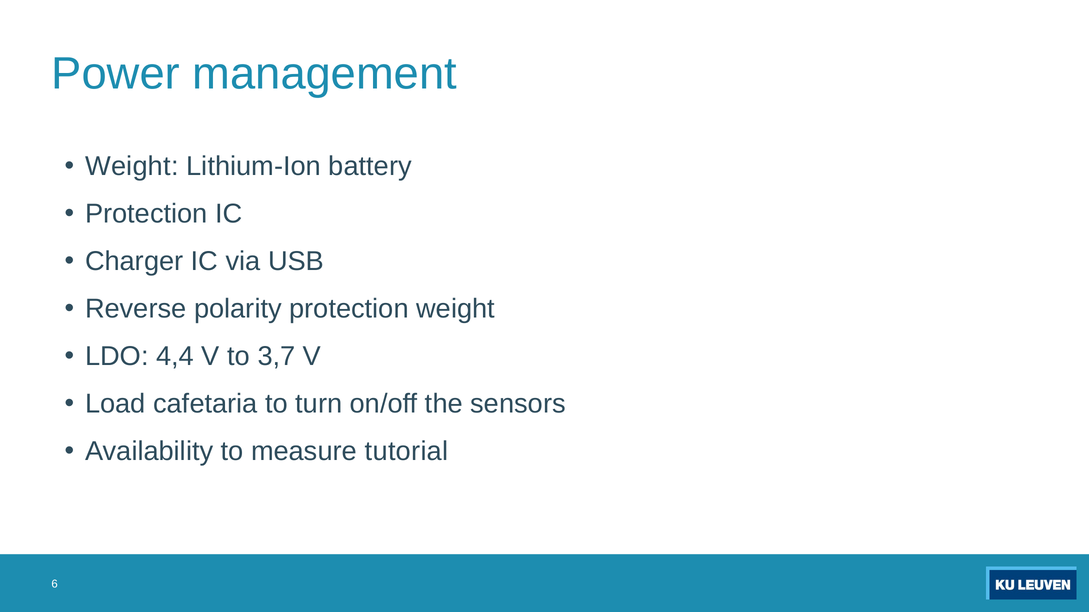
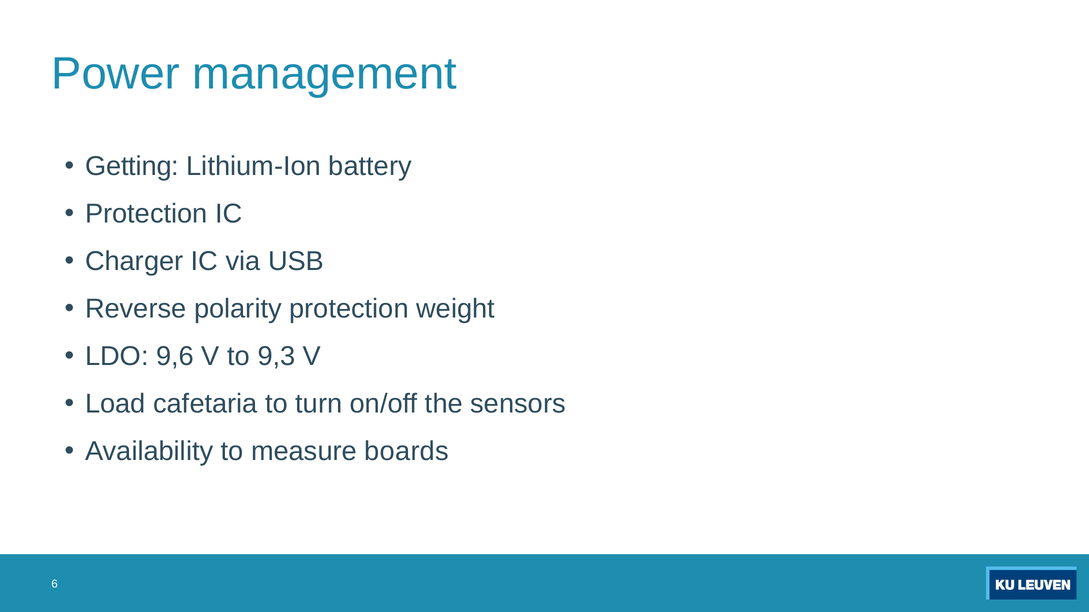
Weight at (132, 167): Weight -> Getting
4,4: 4,4 -> 9,6
3,7: 3,7 -> 9,3
tutorial: tutorial -> boards
